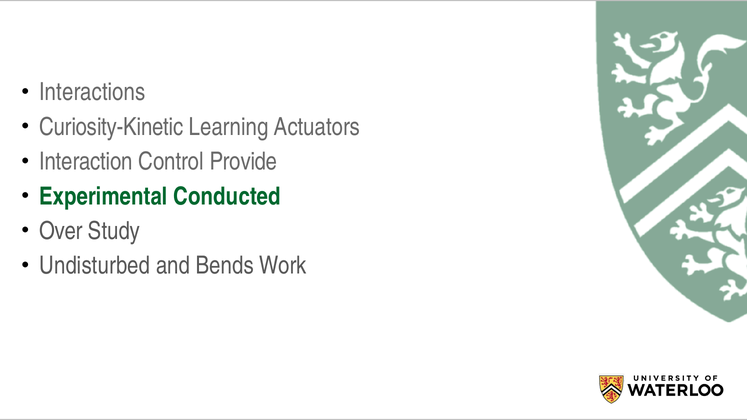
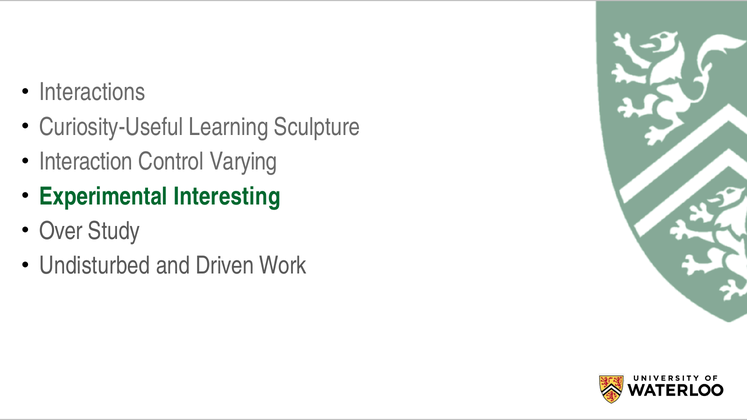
Curiosity-Kinetic: Curiosity-Kinetic -> Curiosity-Useful
Actuators: Actuators -> Sculpture
Provide: Provide -> Varying
Conducted: Conducted -> Interesting
Bends: Bends -> Driven
